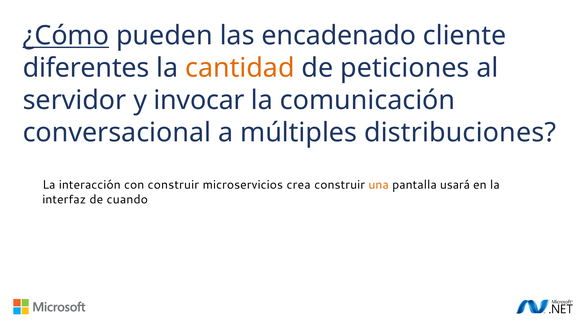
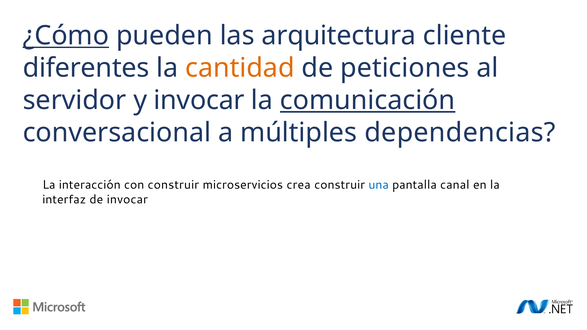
encadenado: encadenado -> arquitectura
comunicación underline: none -> present
distribuciones: distribuciones -> dependencias
una colour: orange -> blue
usará: usará -> canal
de cuando: cuando -> invocar
